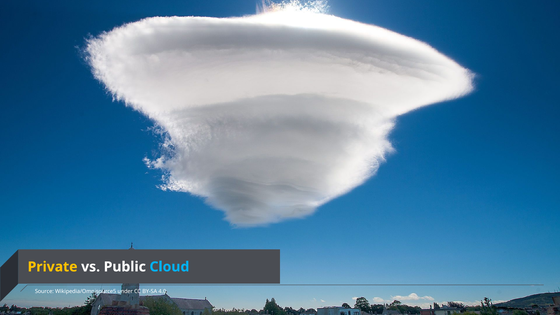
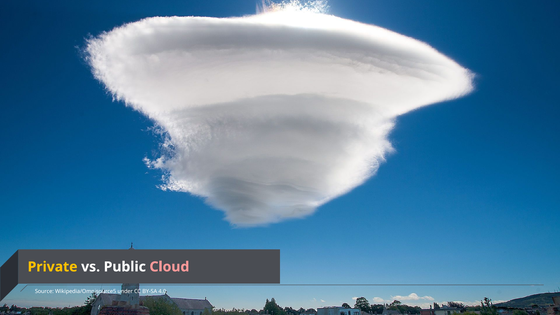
Cloud colour: light blue -> pink
